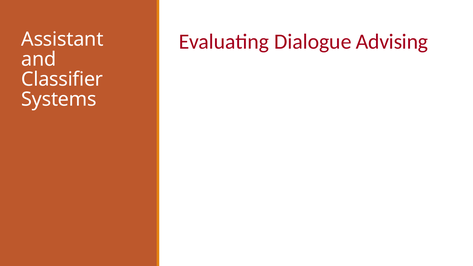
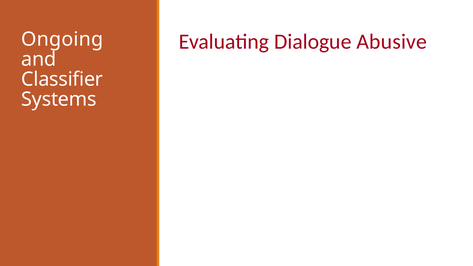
Advising: Advising -> Abusive
Assistant: Assistant -> Ongoing
